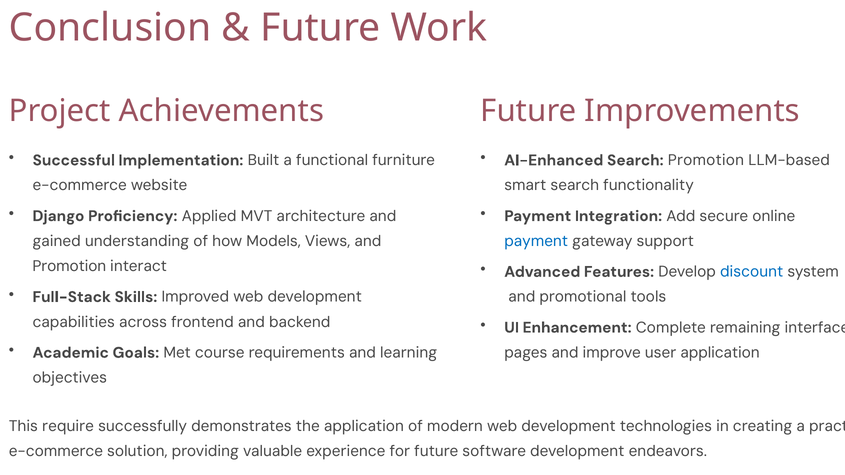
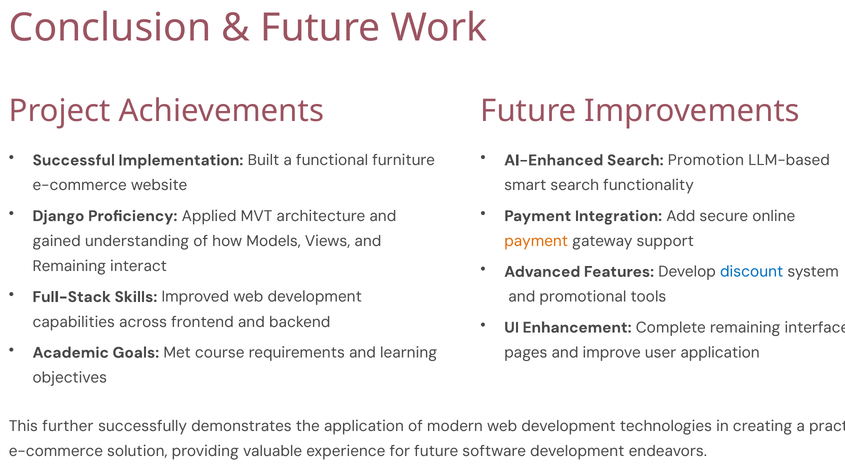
payment at (536, 241) colour: blue -> orange
Promotion at (69, 266): Promotion -> Remaining
require: require -> further
